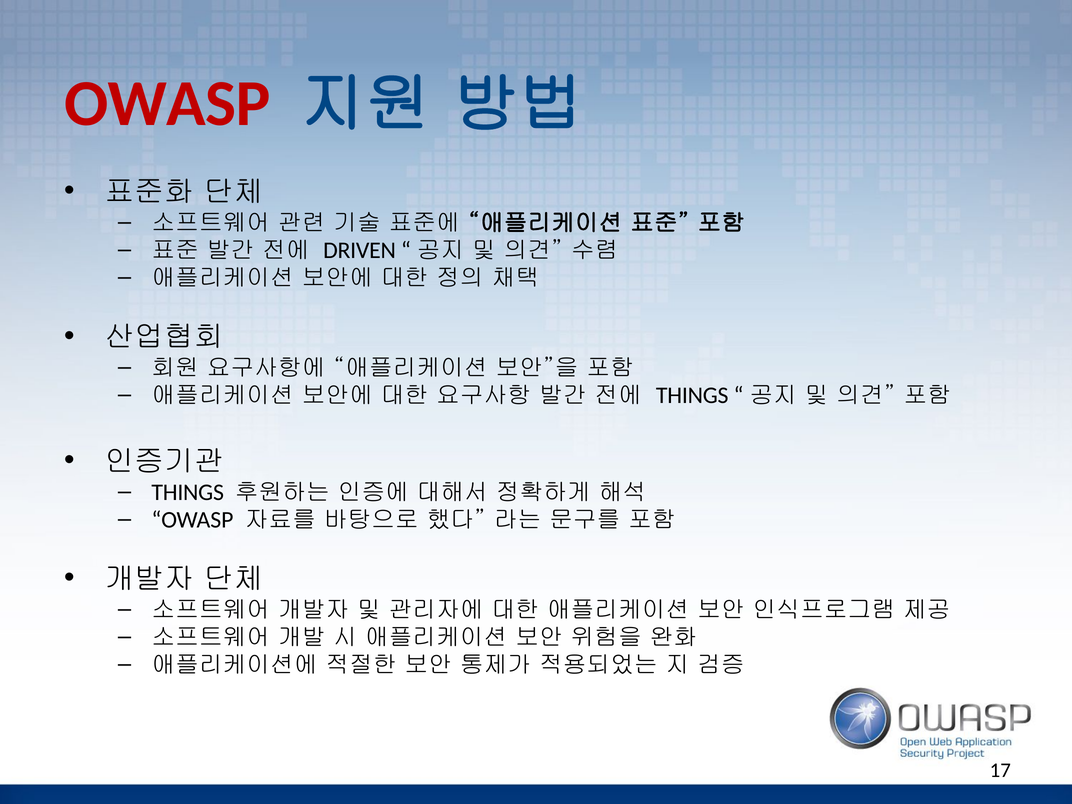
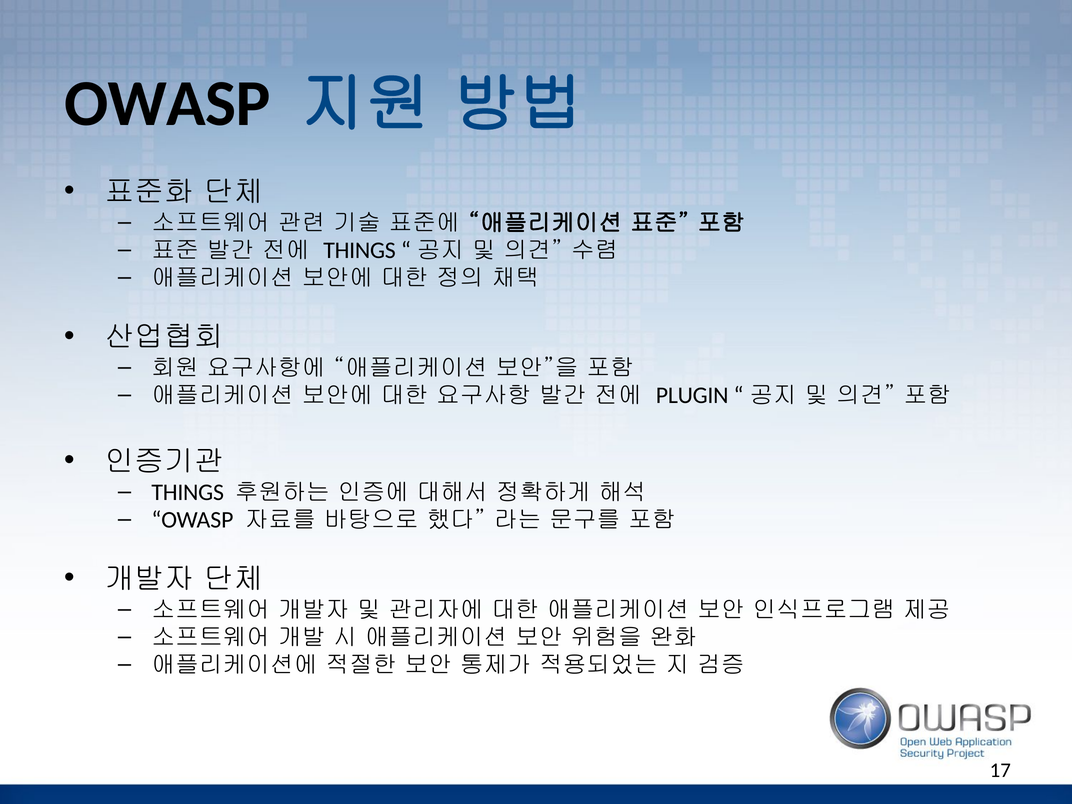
OWASP at (167, 104) colour: red -> black
DRIVEN at (360, 250): DRIVEN -> THINGS
THINGS at (692, 396): THINGS -> PLUGIN
